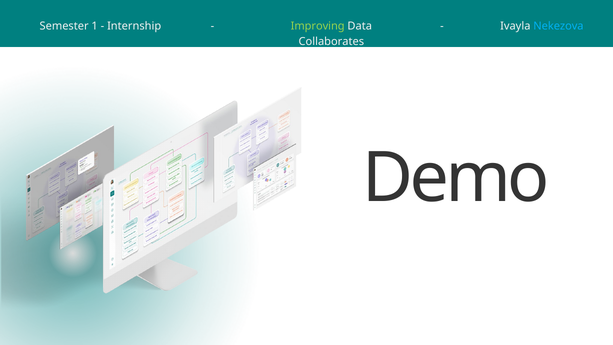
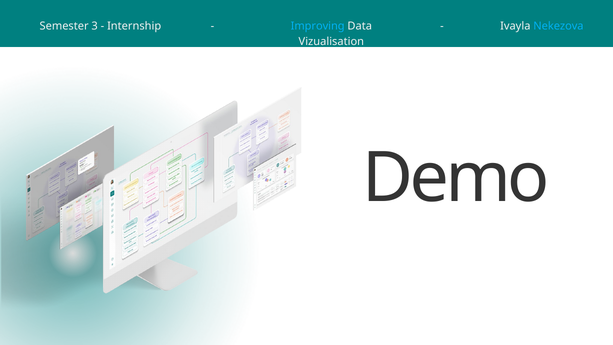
1: 1 -> 3
Improving colour: light green -> light blue
Collaborates: Collaborates -> Vizualisation
